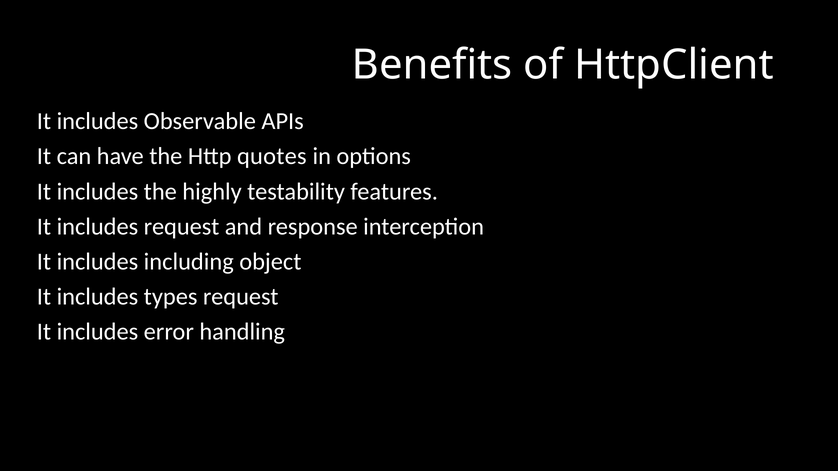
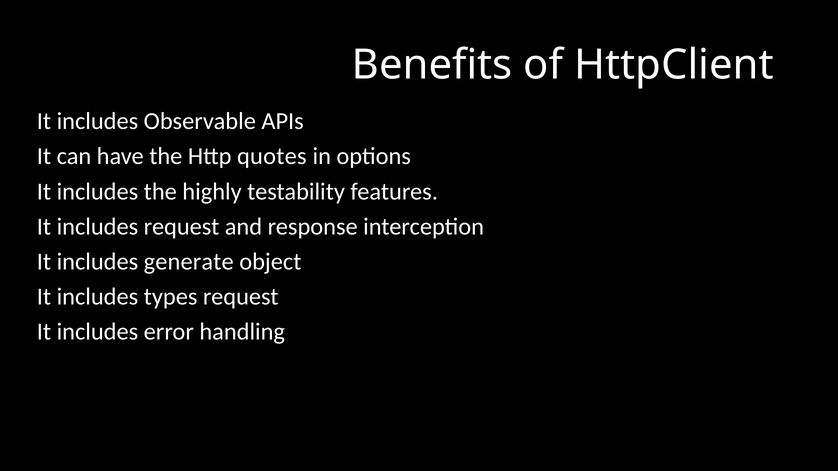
including: including -> generate
